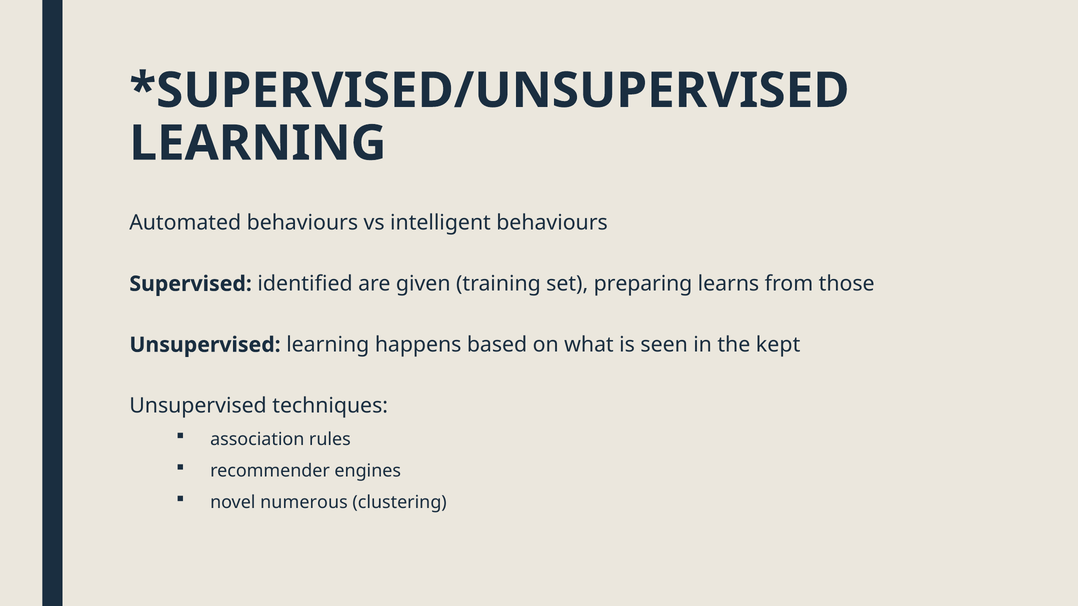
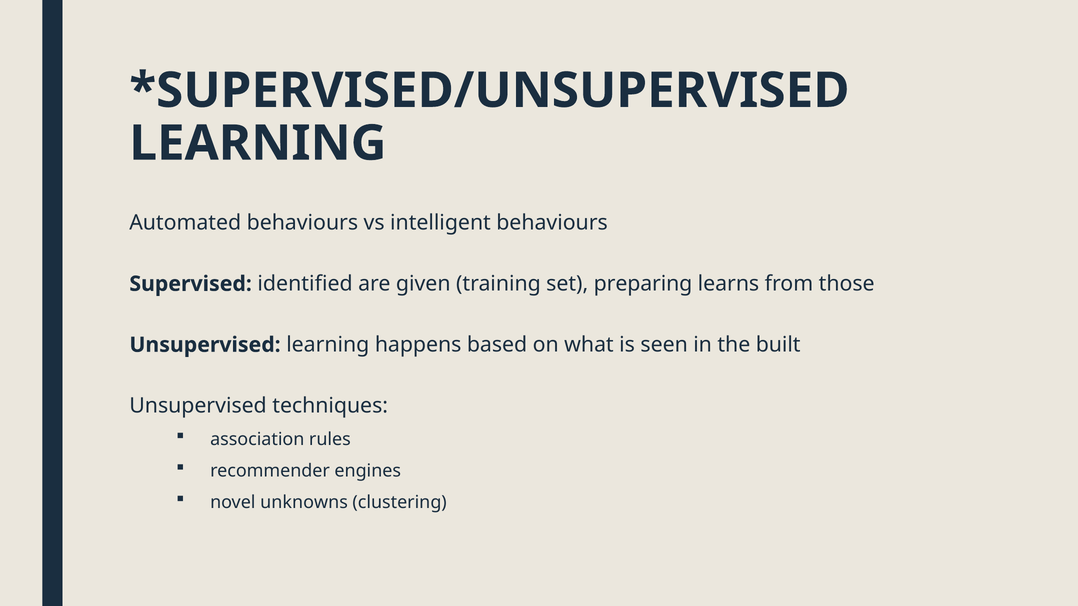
kept: kept -> built
numerous: numerous -> unknowns
